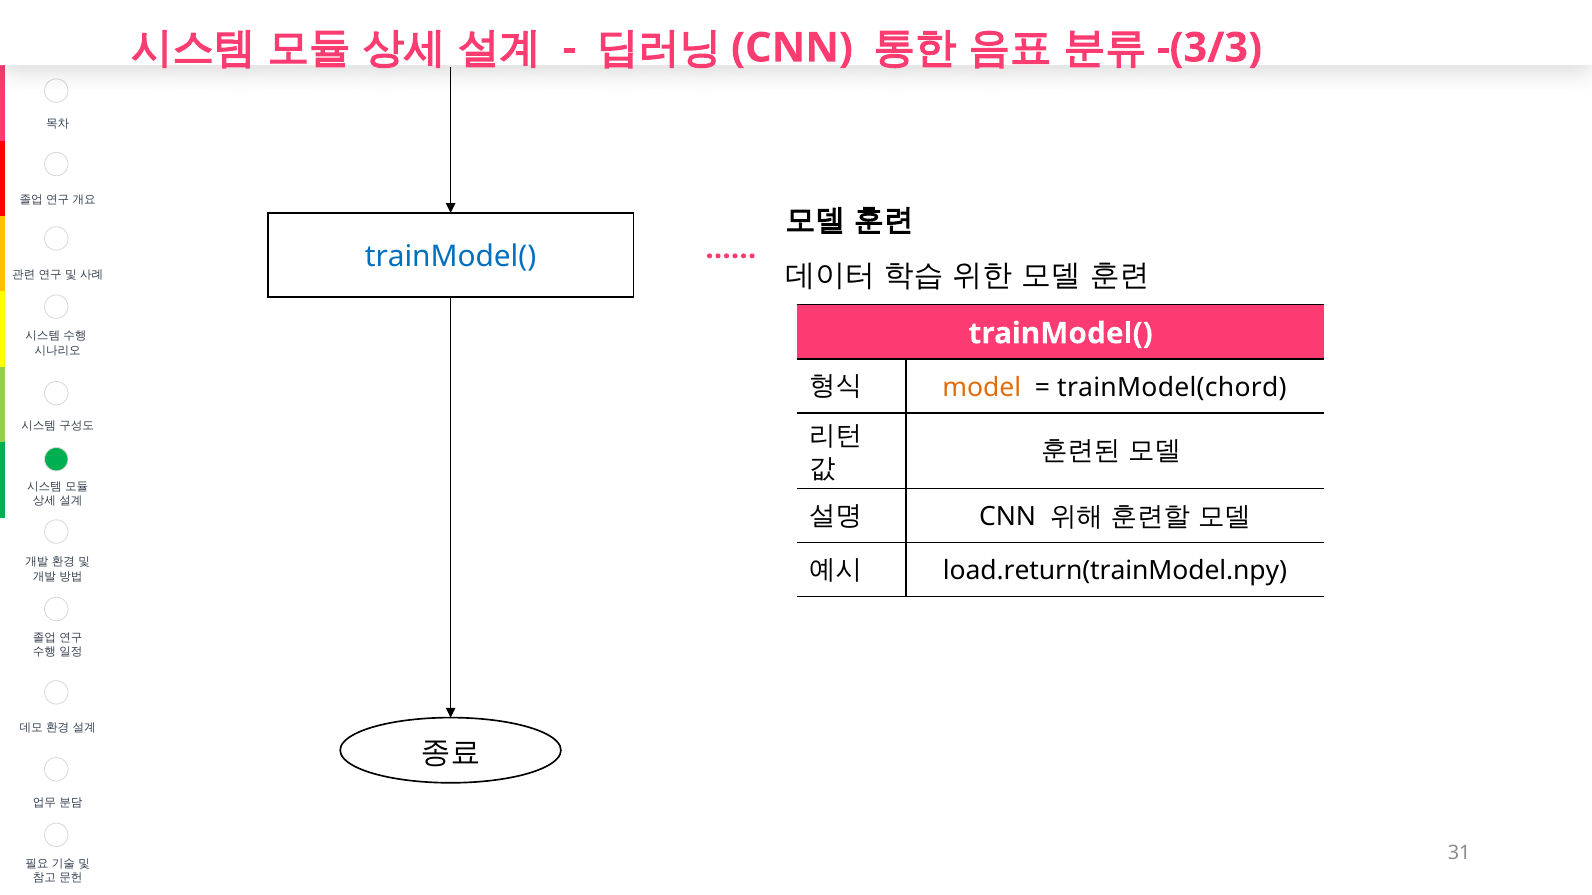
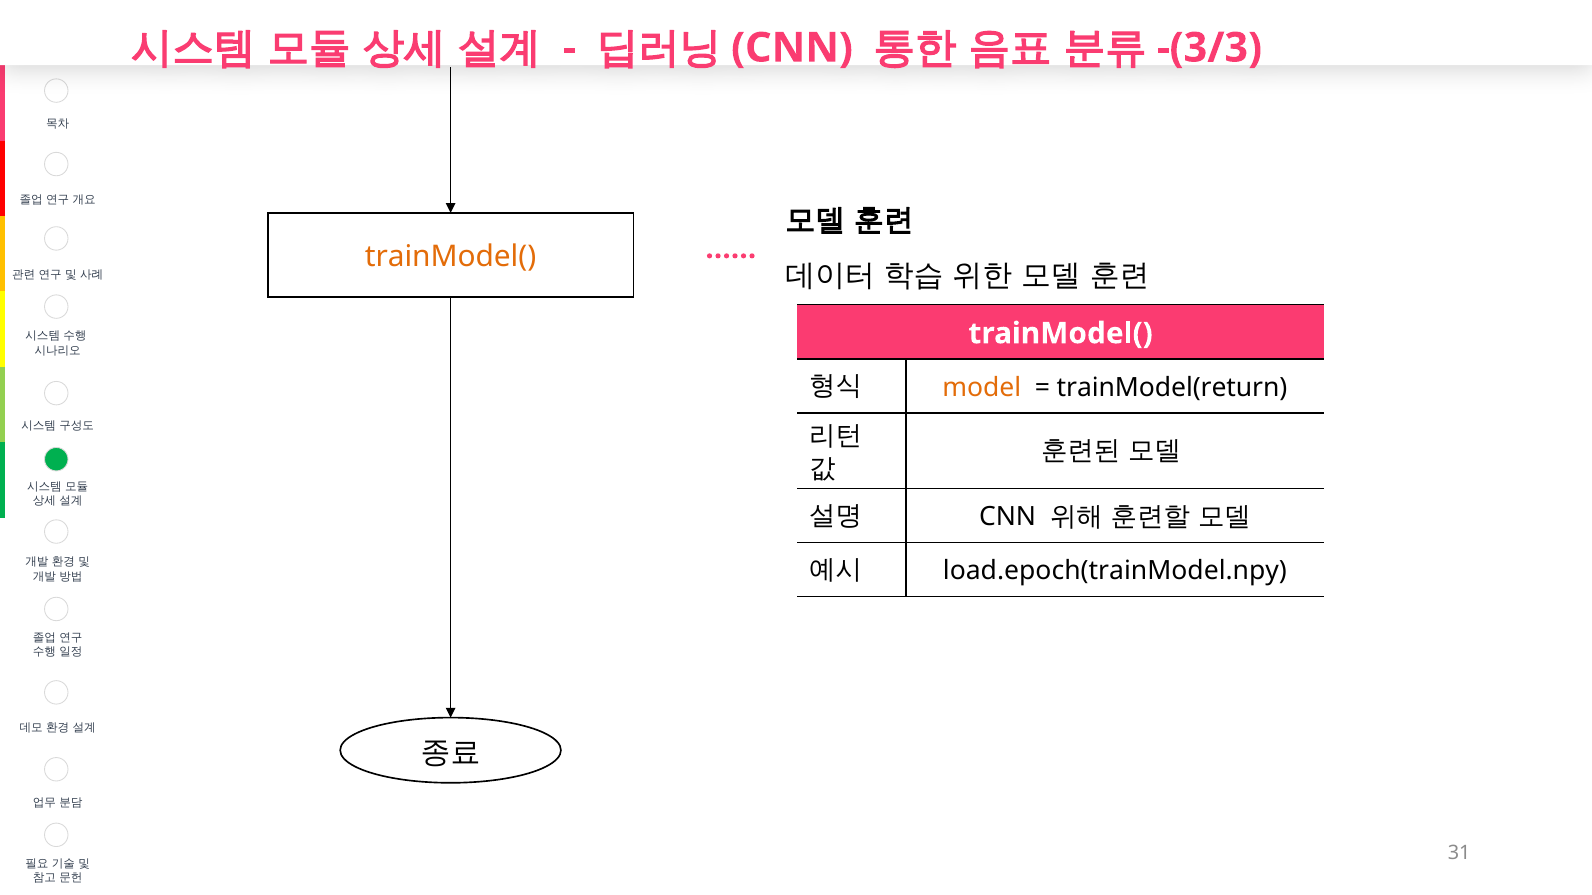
trainModel( at (451, 257) colour: blue -> orange
trainModel(chord: trainModel(chord -> trainModel(return
load.return(trainModel.npy: load.return(trainModel.npy -> load.epoch(trainModel.npy
